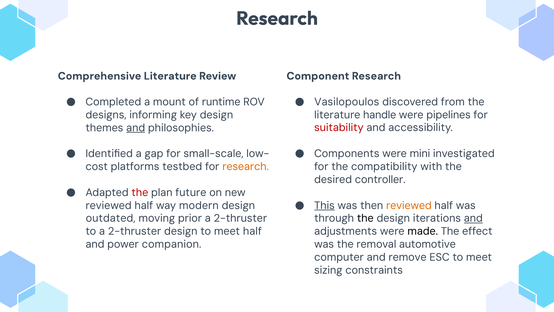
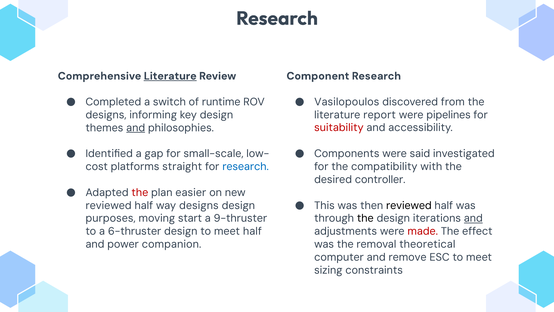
Literature at (170, 76) underline: none -> present
mount: mount -> switch
handle: handle -> report
mini: mini -> said
testbed: testbed -> straight
research at (246, 166) colour: orange -> blue
future: future -> easier
This underline: present -> none
reviewed at (409, 205) colour: orange -> black
way modern: modern -> designs
outdated: outdated -> purposes
prior: prior -> start
2-thruster at (240, 218): 2-thruster -> 9-thruster
to a 2-thruster: 2-thruster -> 6-thruster
made colour: black -> red
automotive: automotive -> theoretical
